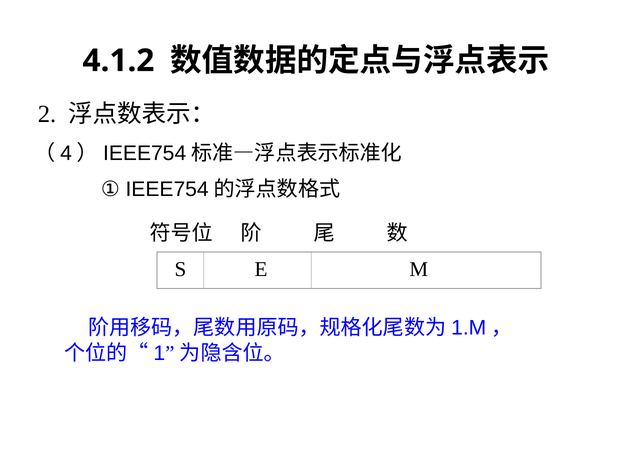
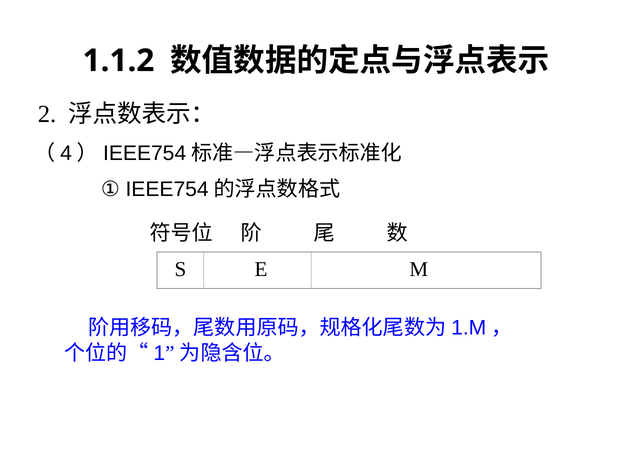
4.1.2: 4.1.2 -> 1.1.2
